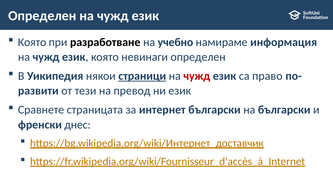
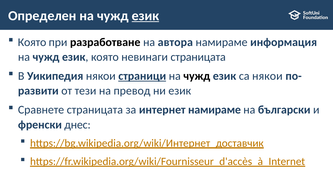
език at (145, 16) underline: none -> present
учебно: учебно -> автора
невинаги определен: определен -> страницата
чужд at (197, 76) colour: red -> black
са право: право -> някои
интернет български: български -> намираме
